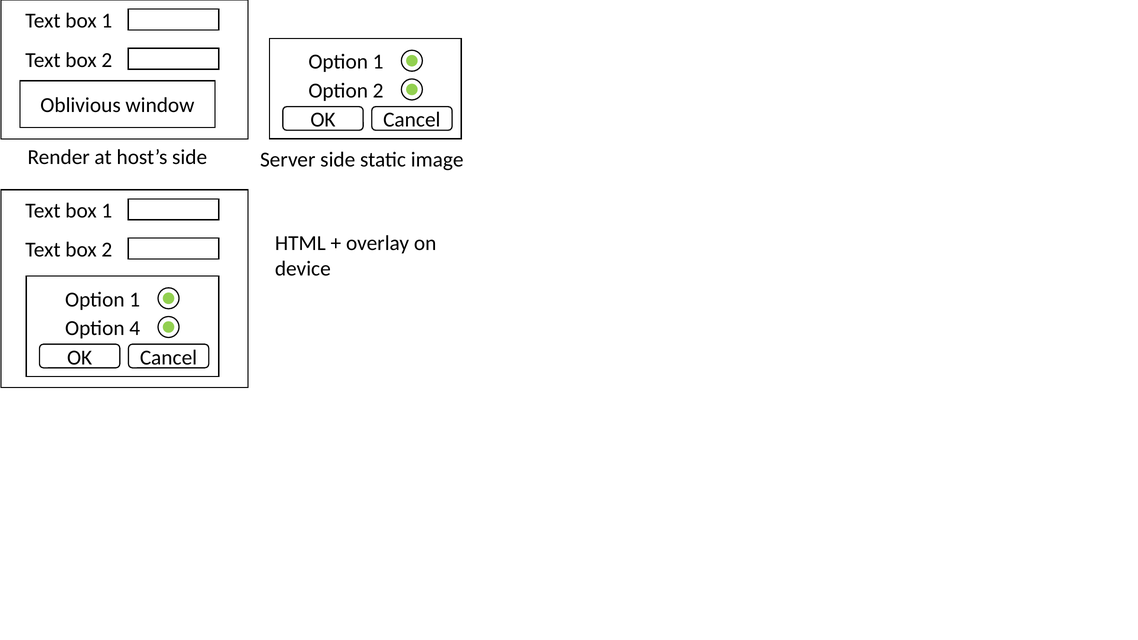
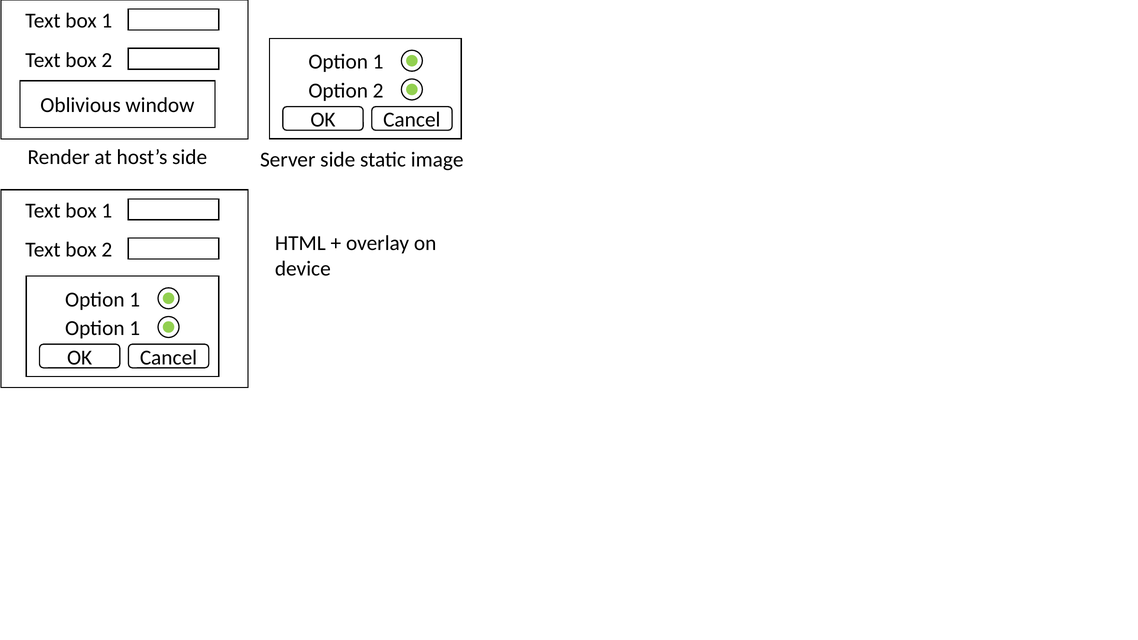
4 at (135, 328): 4 -> 1
